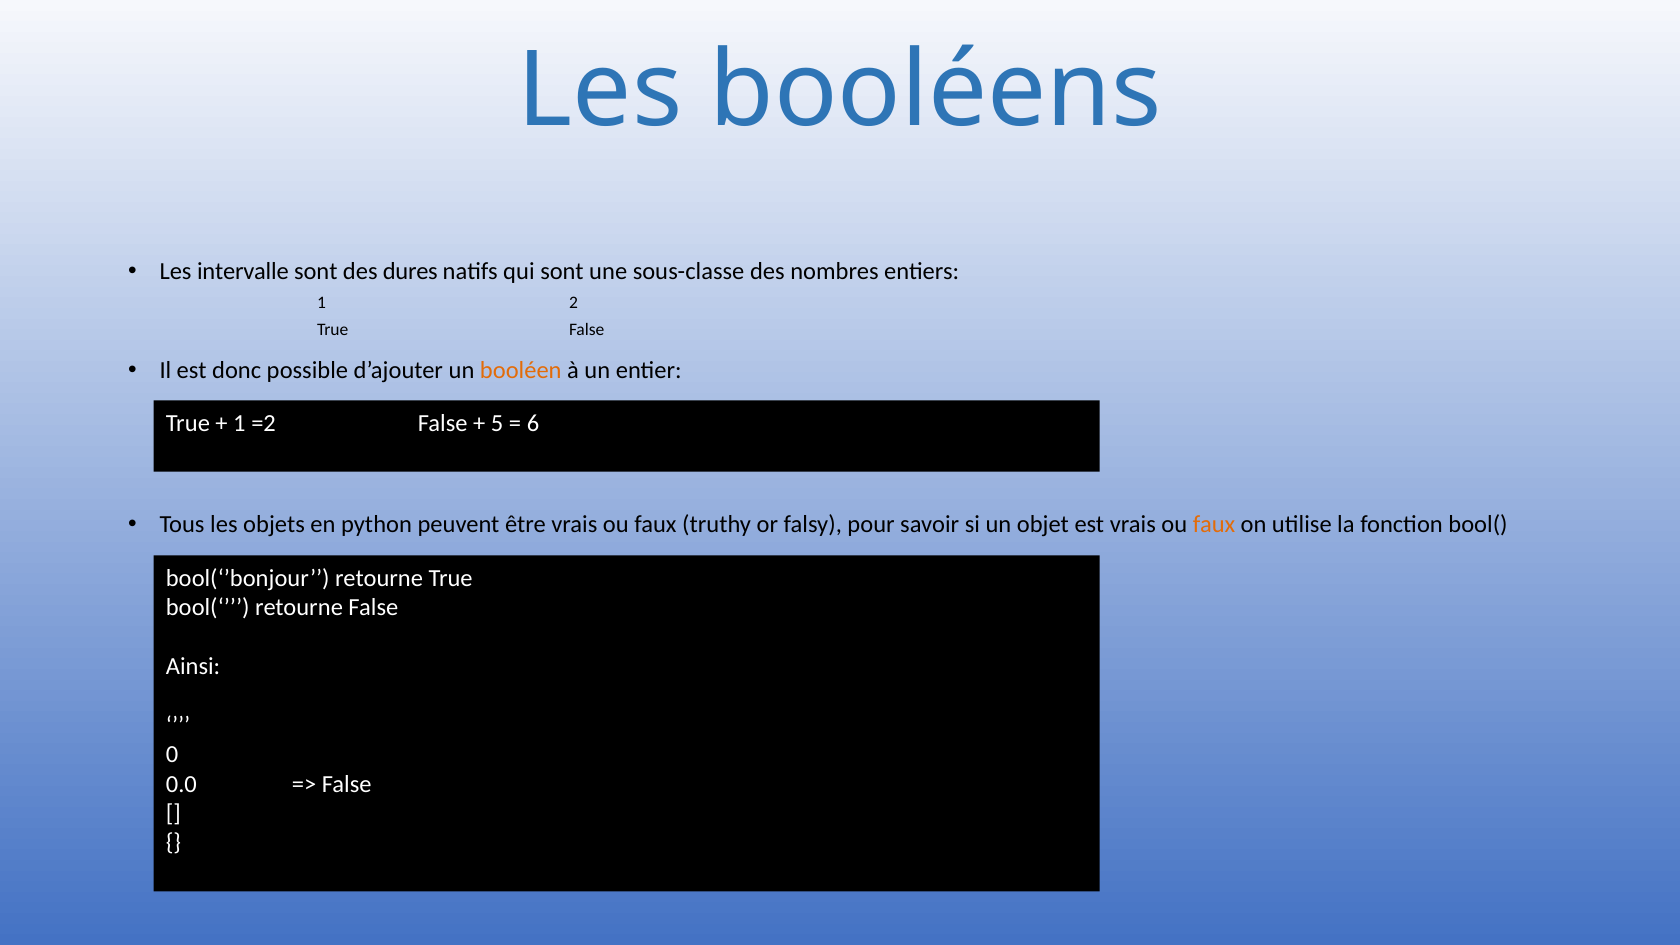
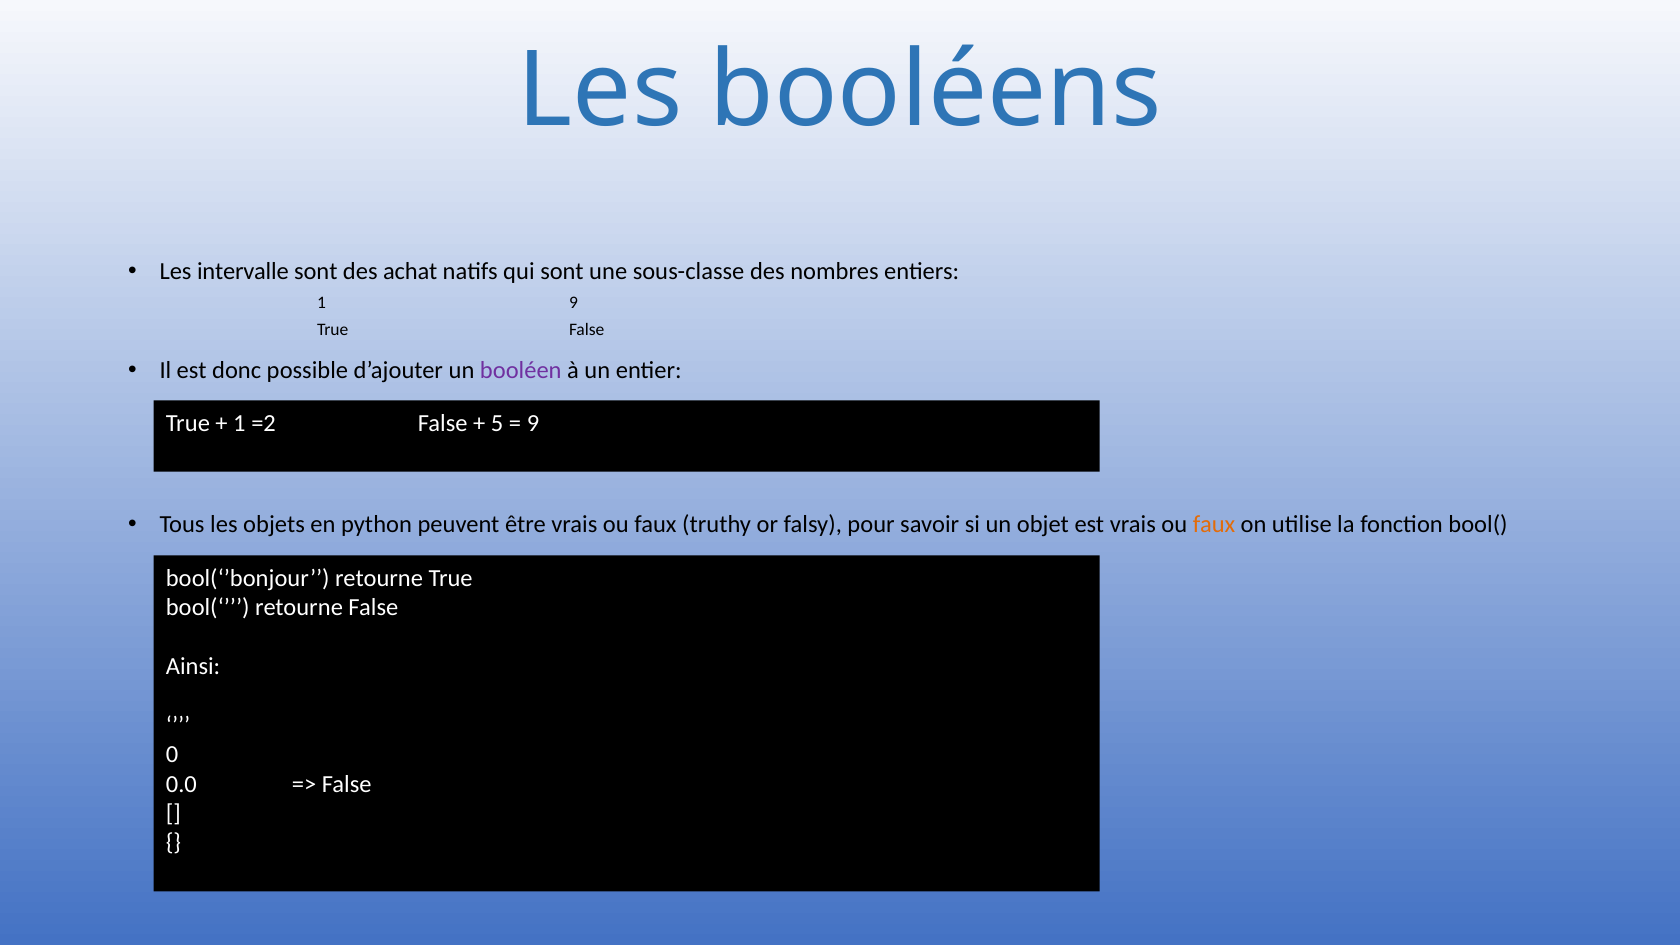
dures: dures -> achat
1 2: 2 -> 9
booléen colour: orange -> purple
6 at (533, 423): 6 -> 9
